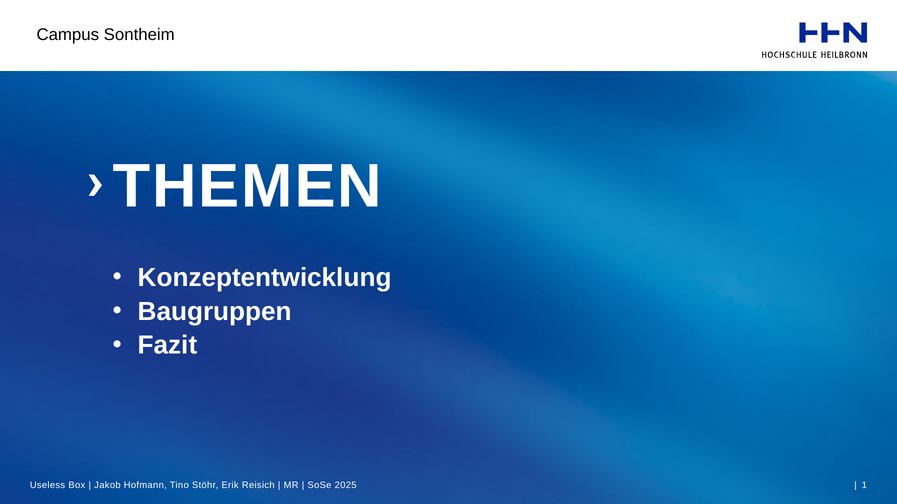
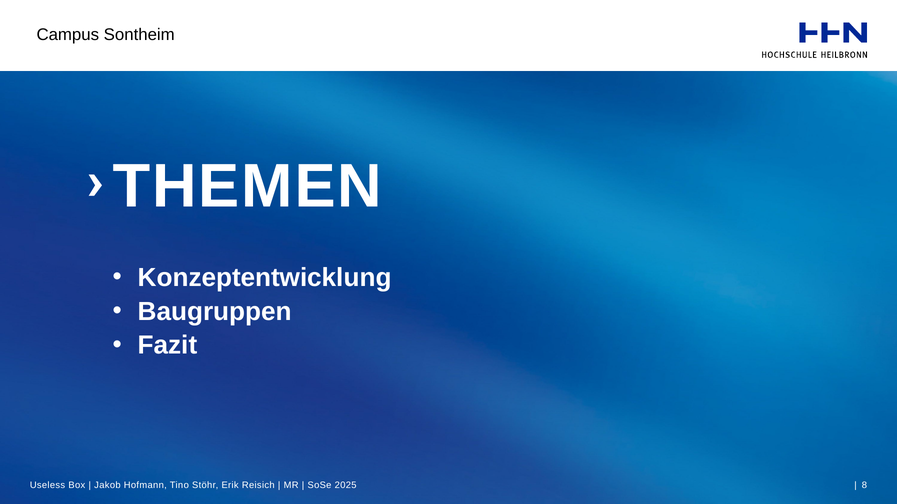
1: 1 -> 8
